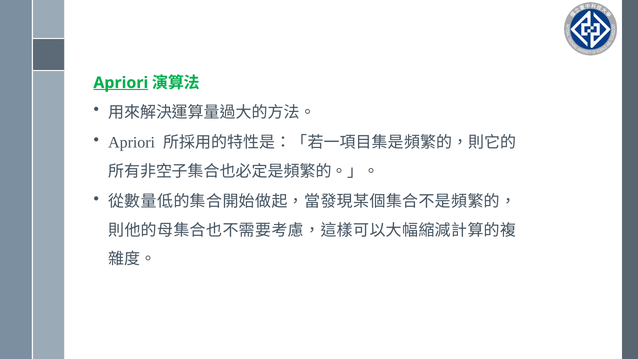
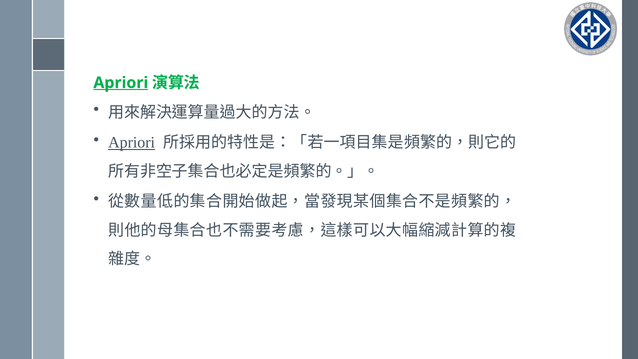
Apriori at (132, 143) underline: none -> present
